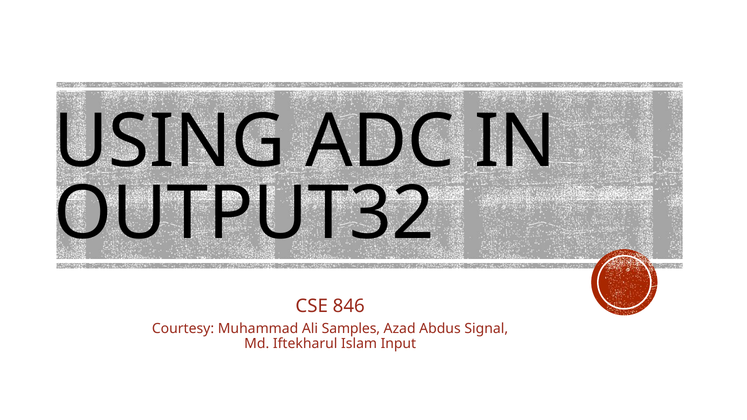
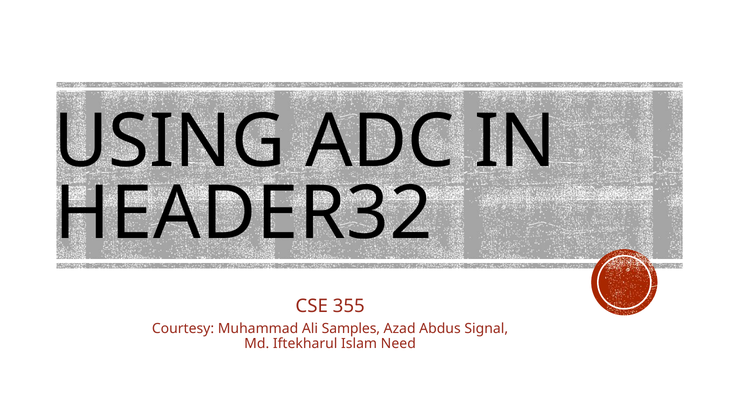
OUTPUT32: OUTPUT32 -> HEADER32
846: 846 -> 355
Input: Input -> Need
